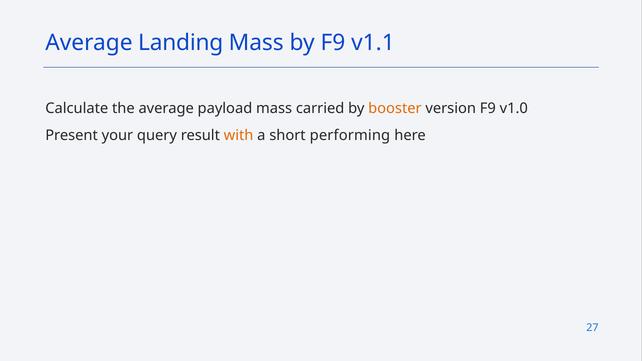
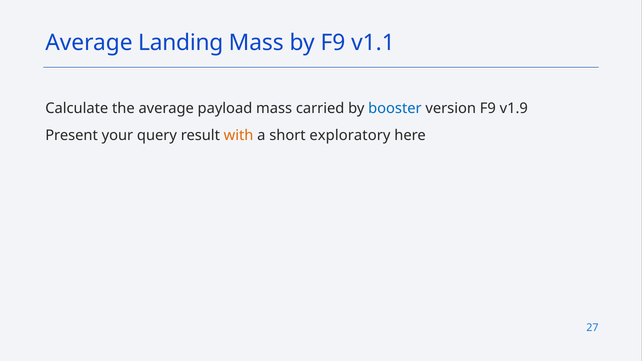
booster colour: orange -> blue
v1.0: v1.0 -> v1.9
performing: performing -> exploratory
